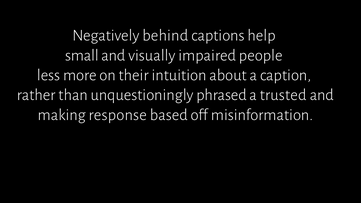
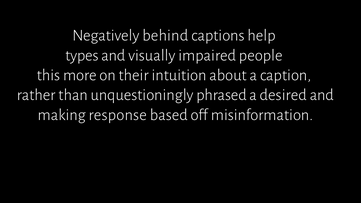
small: small -> types
less: less -> this
trusted: trusted -> desired
